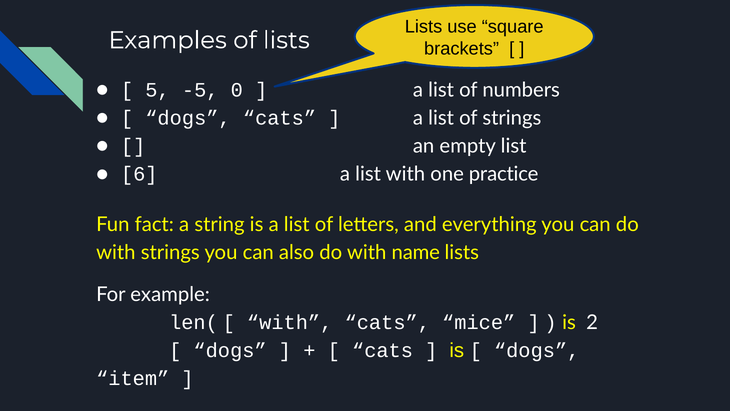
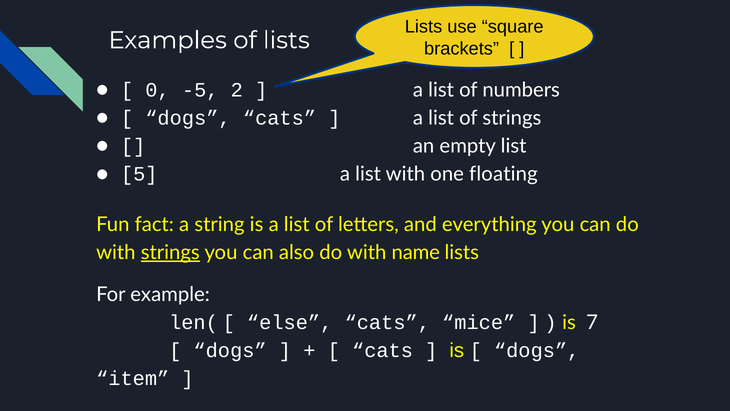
5: 5 -> 0
0: 0 -> 2
6: 6 -> 5
practice: practice -> floating
strings at (170, 252) underline: none -> present
with at (290, 322): with -> else
2: 2 -> 7
